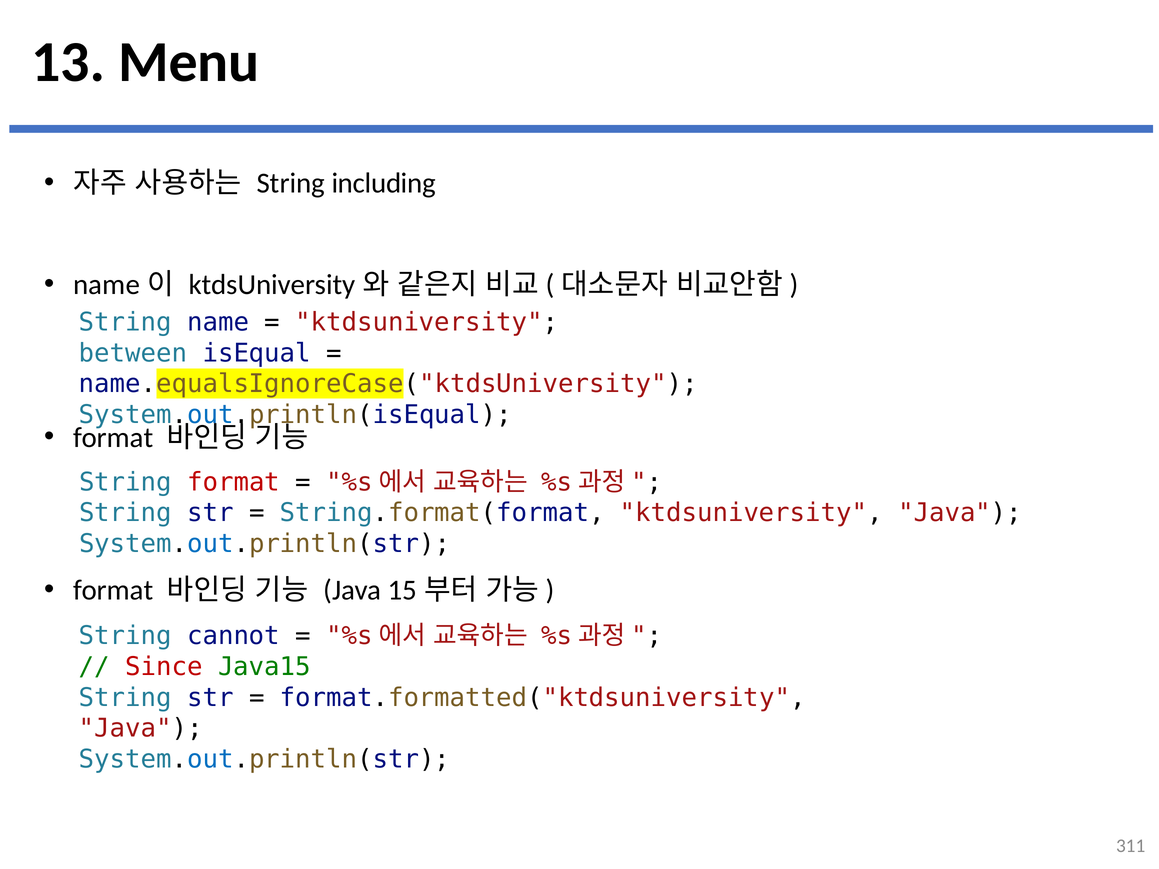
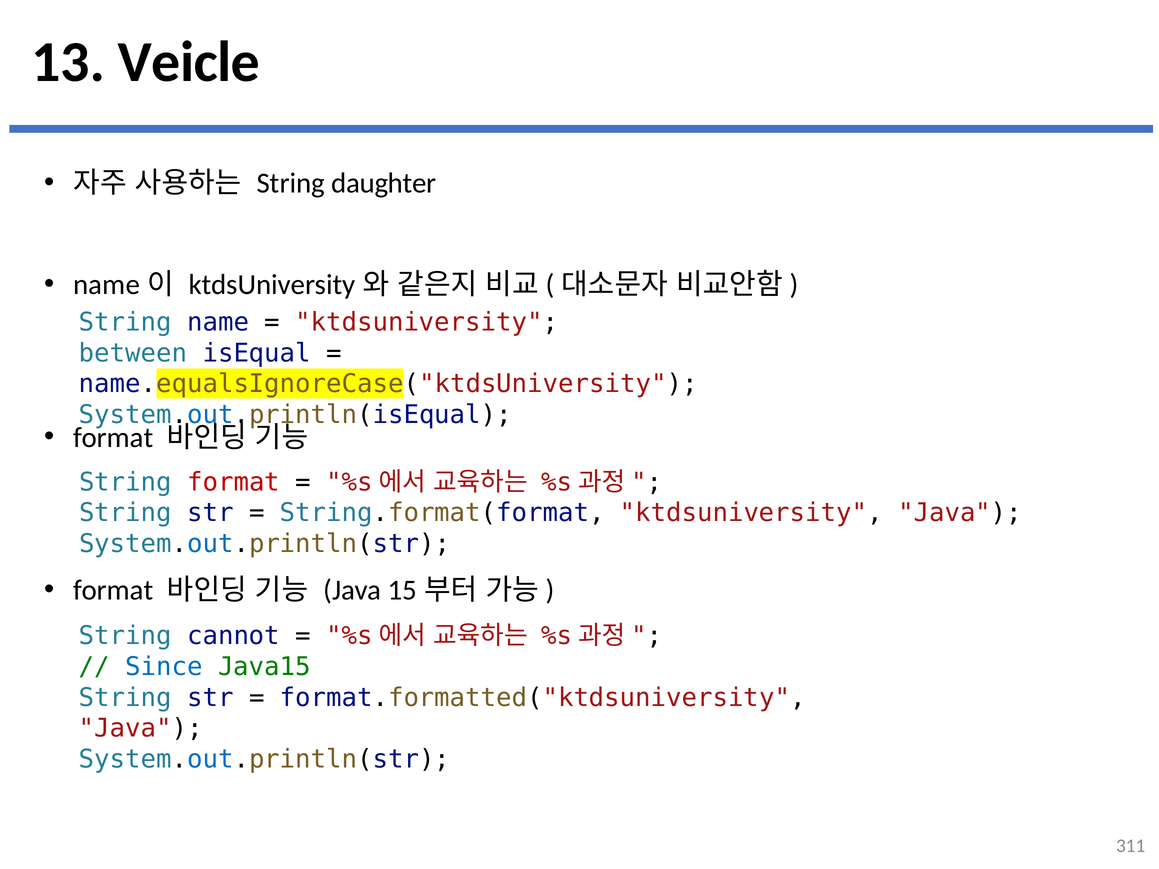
Menu: Menu -> Veicle
including: including -> daughter
Since colour: red -> blue
